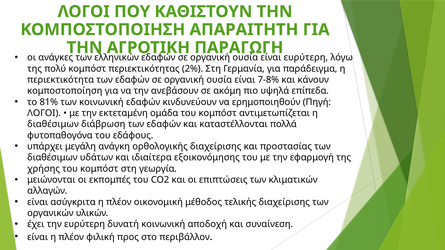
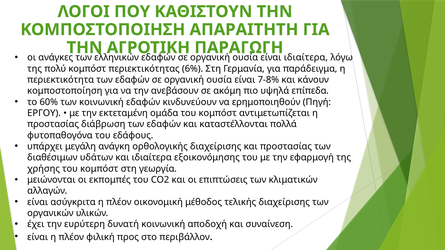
ευρύτερη at (306, 58): ευρύτερη -> ιδιαίτερα
2%: 2% -> 6%
81%: 81% -> 60%
ΛΟΓΟΙ at (44, 113): ΛΟΓΟΙ -> ΕΡΓΟΥ
διαθέσιμων at (53, 124): διαθέσιμων -> προστασίας
